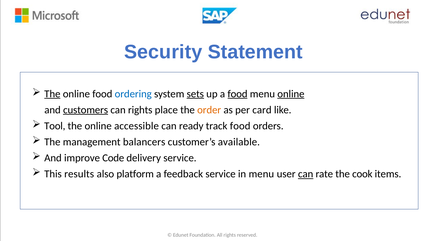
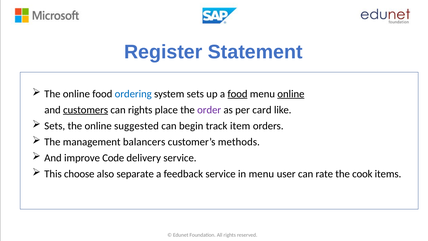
Security: Security -> Register
The at (52, 94) underline: present -> none
sets at (195, 94) underline: present -> none
order colour: orange -> purple
Tool at (55, 126): Tool -> Sets
accessible: accessible -> suggested
ready: ready -> begin
track food: food -> item
available: available -> methods
results: results -> choose
platform: platform -> separate
can at (306, 174) underline: present -> none
